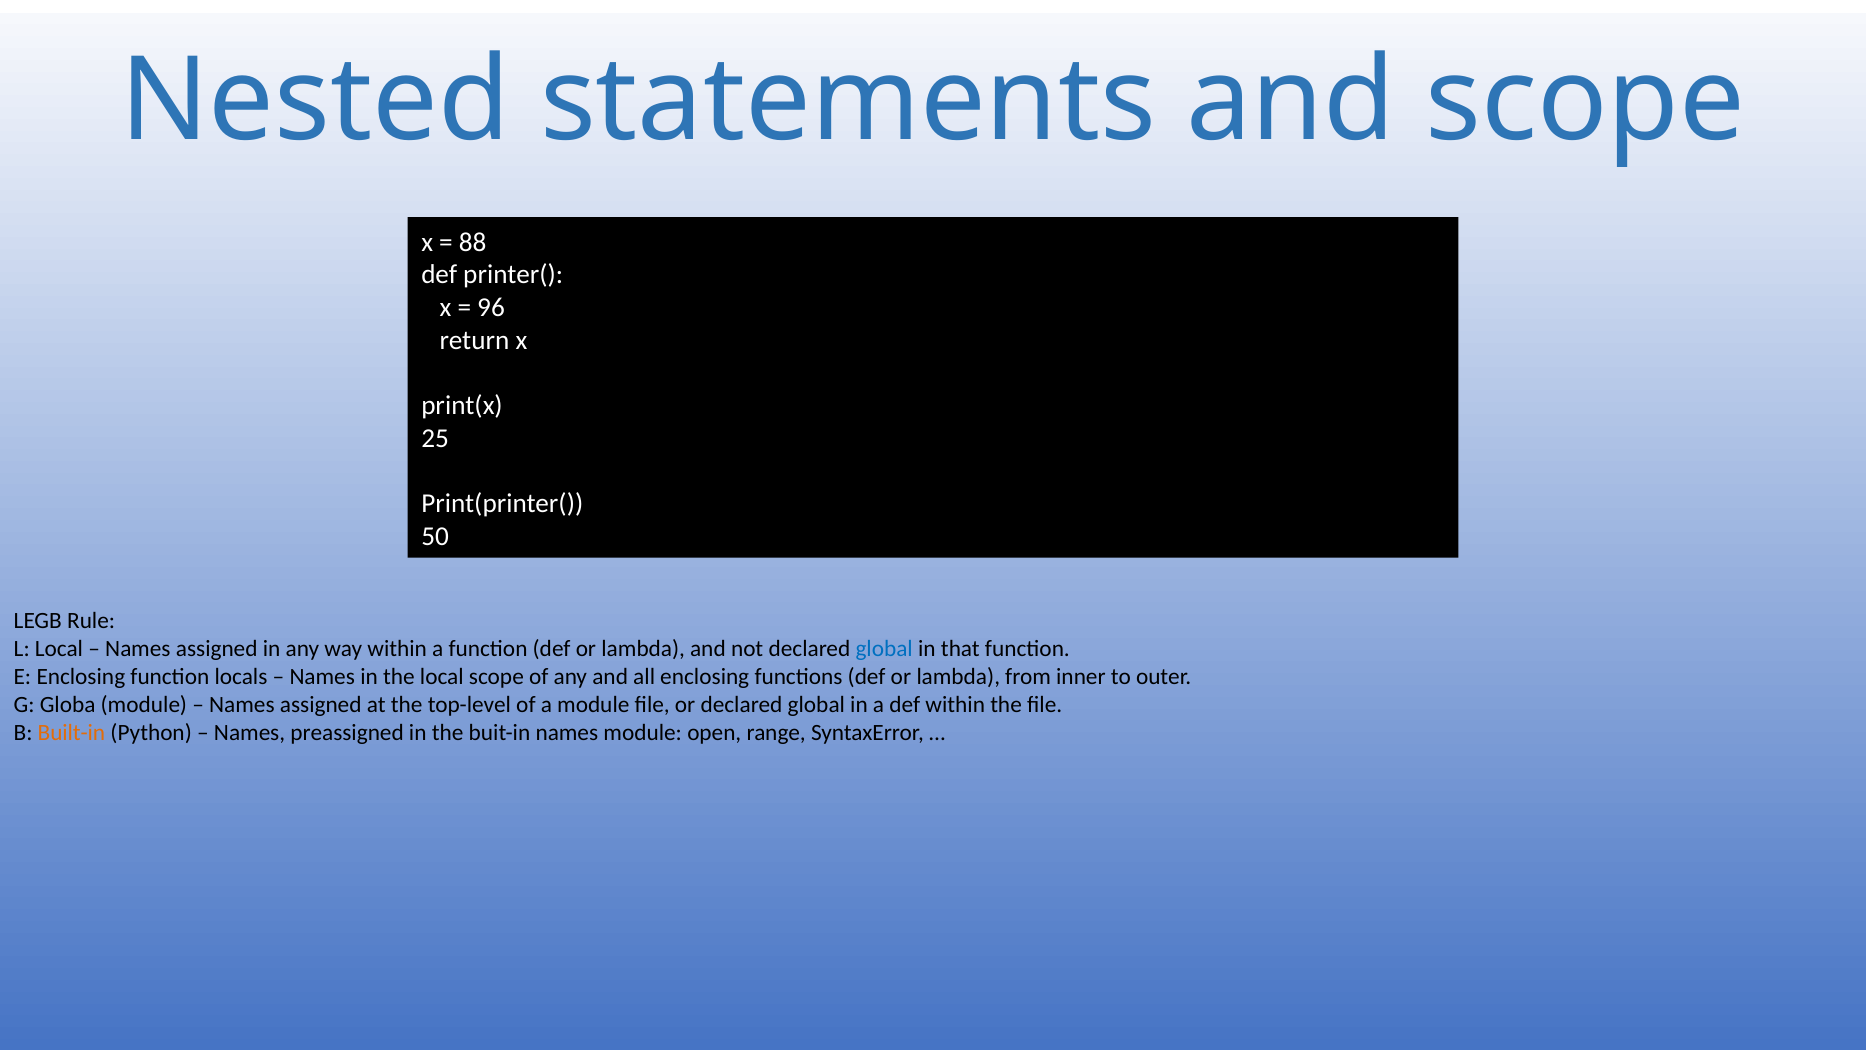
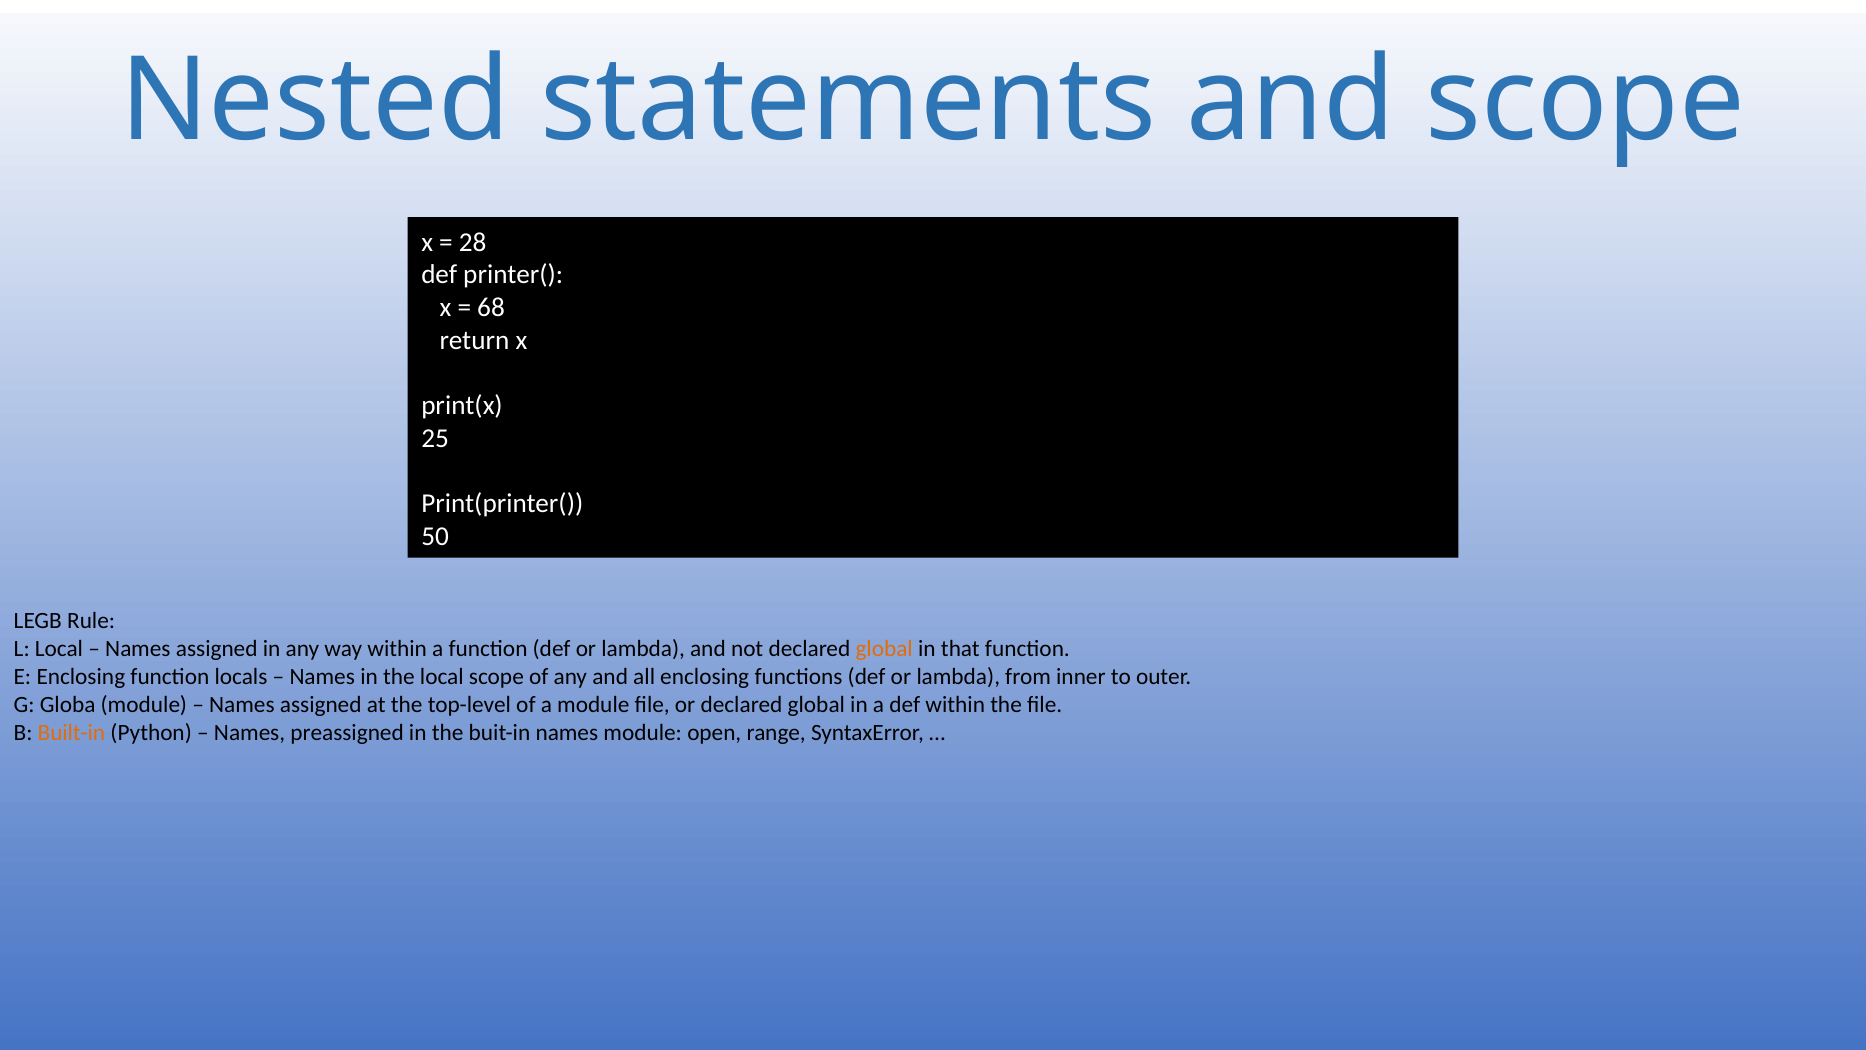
88: 88 -> 28
96: 96 -> 68
global at (884, 648) colour: blue -> orange
